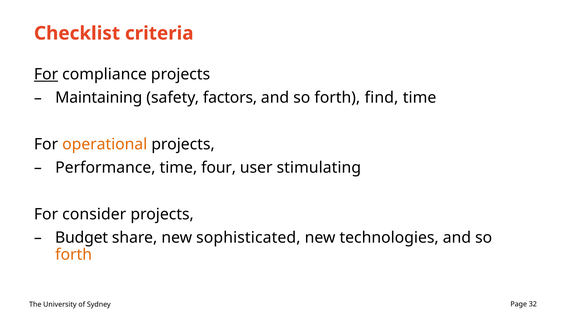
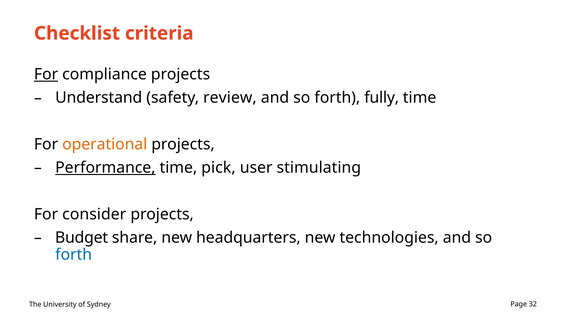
Maintaining: Maintaining -> Understand
factors: factors -> review
find: find -> fully
Performance underline: none -> present
four: four -> pick
sophisticated: sophisticated -> headquarters
forth at (74, 254) colour: orange -> blue
